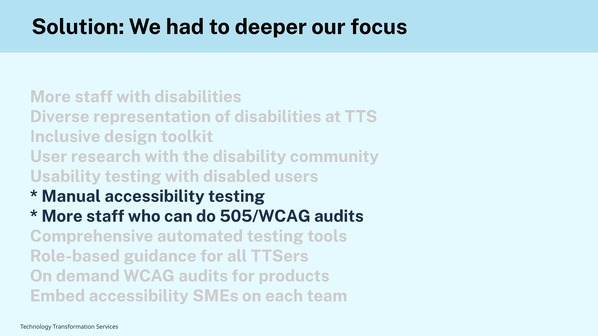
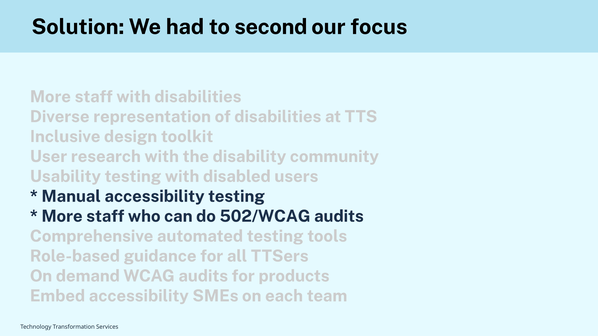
deeper: deeper -> second
505/WCAG: 505/WCAG -> 502/WCAG
